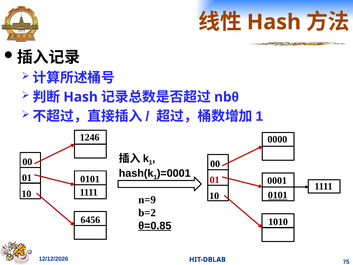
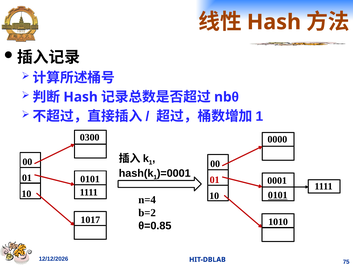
1246: 1246 -> 0300
n=9: n=9 -> n=4
6456: 6456 -> 1017
θ=0.85 underline: present -> none
